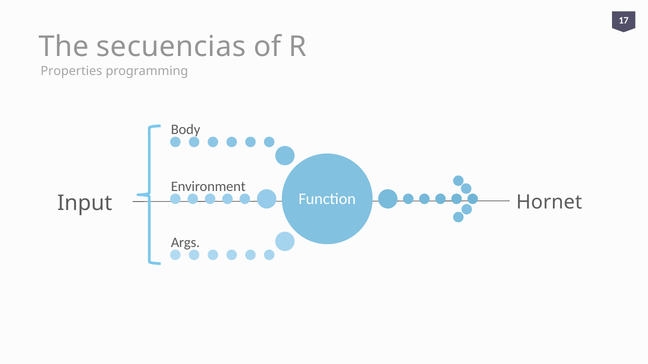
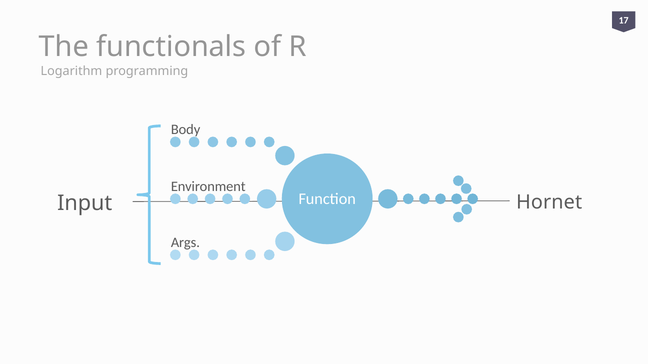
secuencias: secuencias -> functionals
Properties: Properties -> Logarithm
